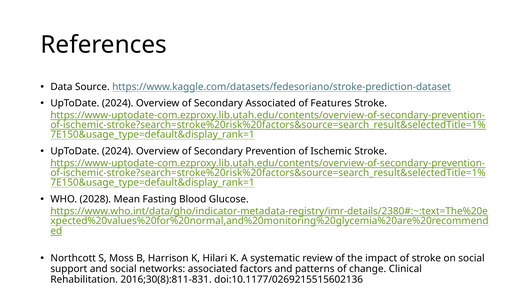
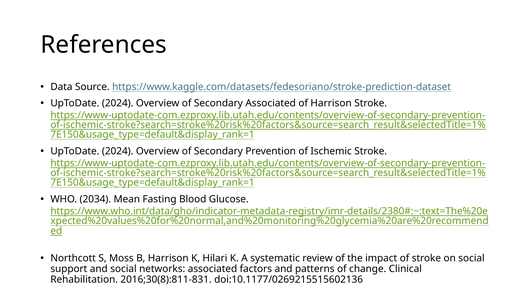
of Features: Features -> Harrison
2028: 2028 -> 2034
